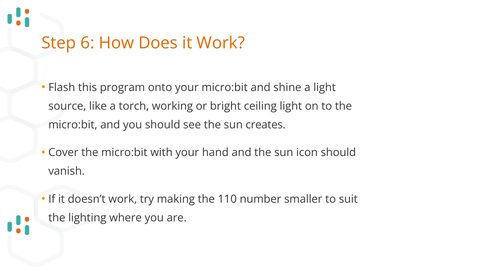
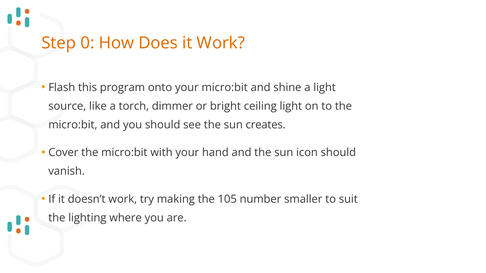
6: 6 -> 0
working: working -> dimmer
110: 110 -> 105
